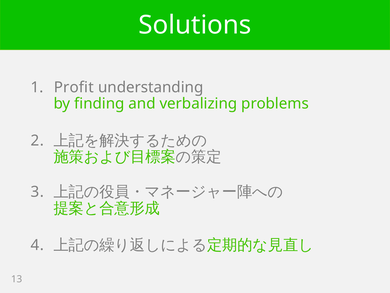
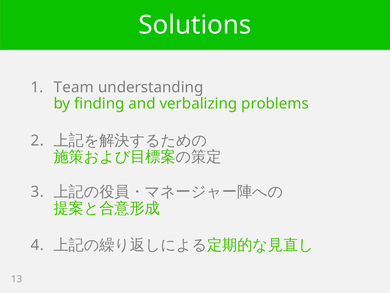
Profit: Profit -> Team
